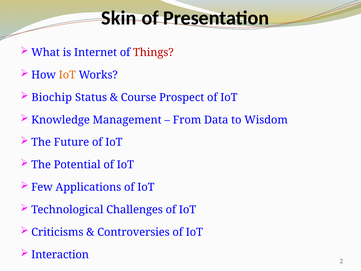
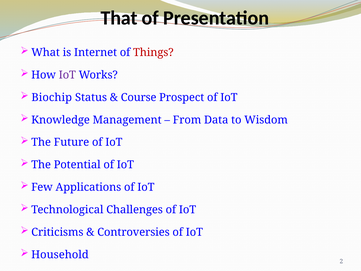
Skin: Skin -> That
IoT at (67, 75) colour: orange -> purple
Interaction: Interaction -> Household
